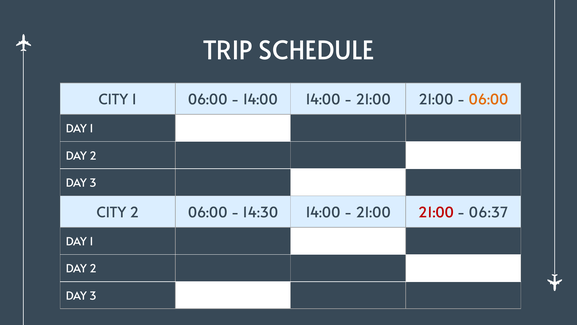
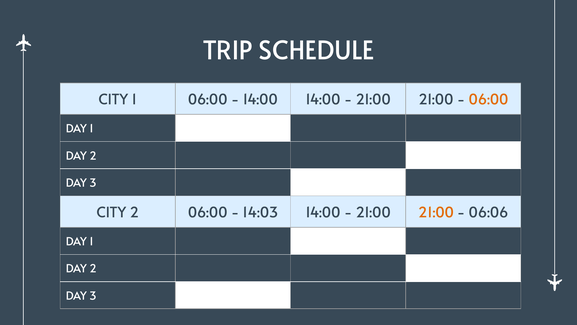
14:30: 14:30 -> 14:03
21:00 at (436, 212) colour: red -> orange
06:37: 06:37 -> 06:06
